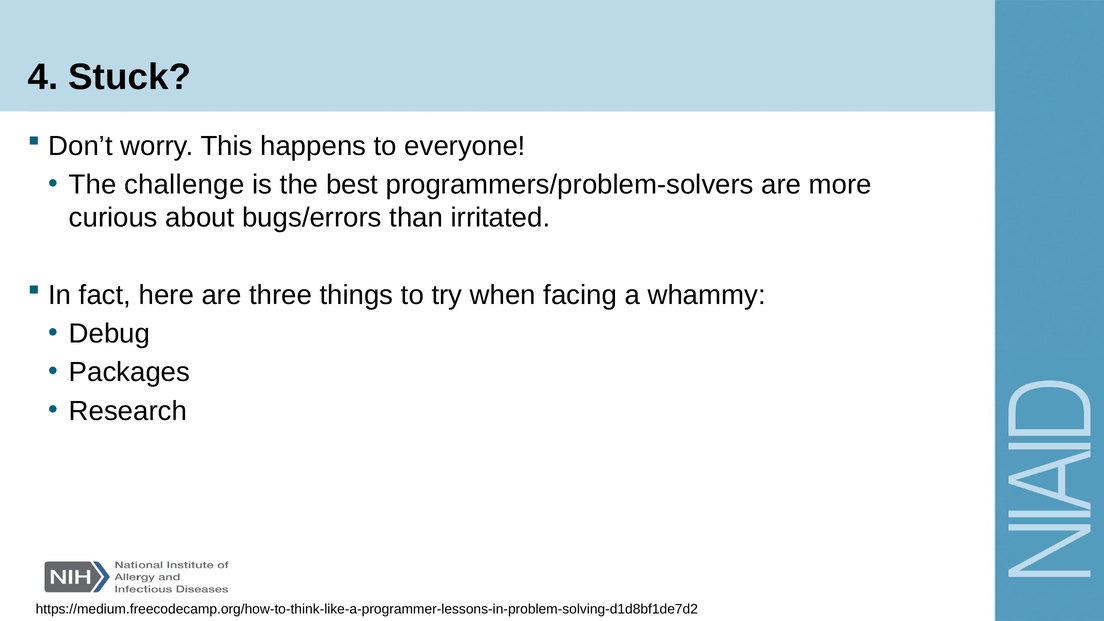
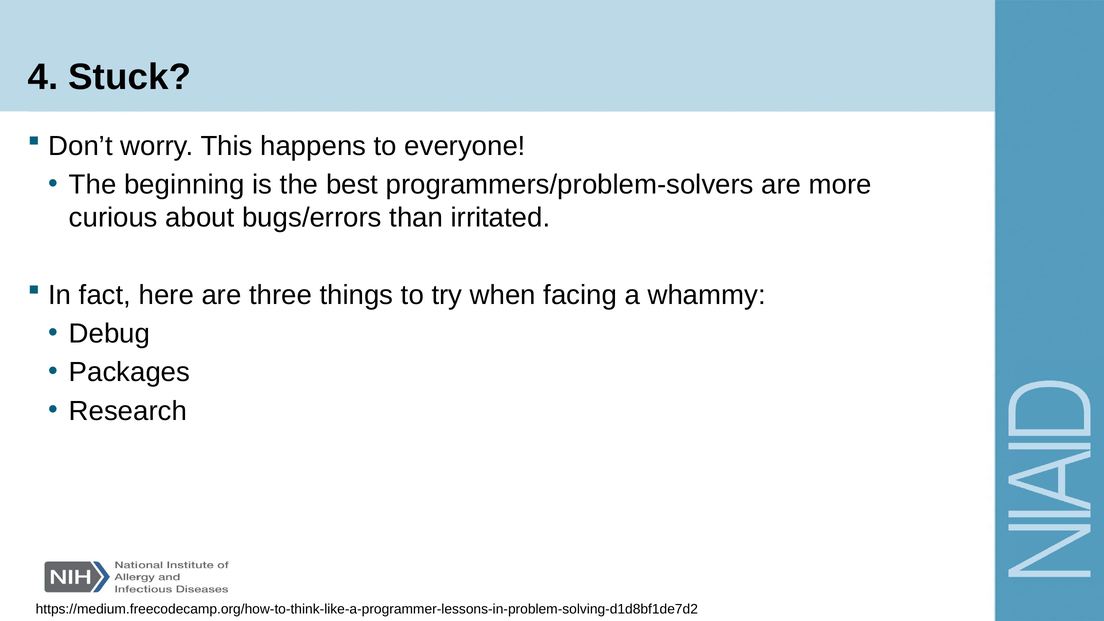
challenge: challenge -> beginning
